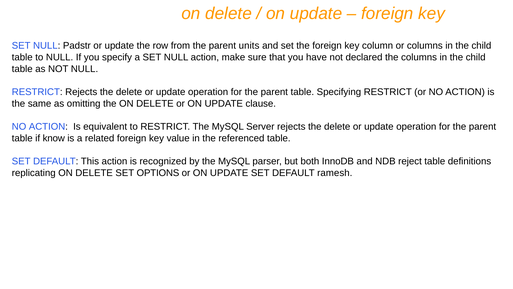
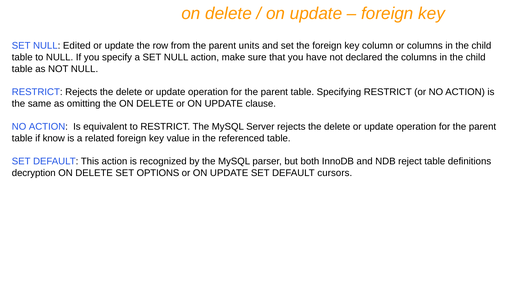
Padstr: Padstr -> Edited
replicating: replicating -> decryption
ramesh: ramesh -> cursors
